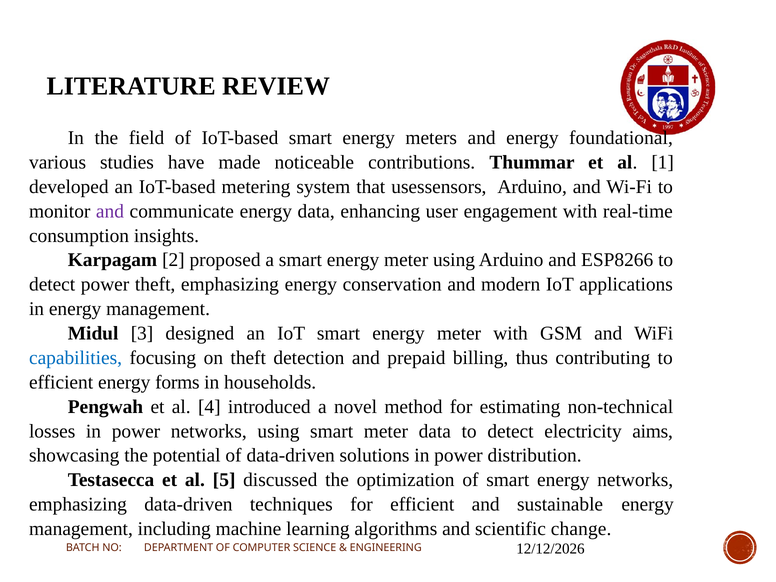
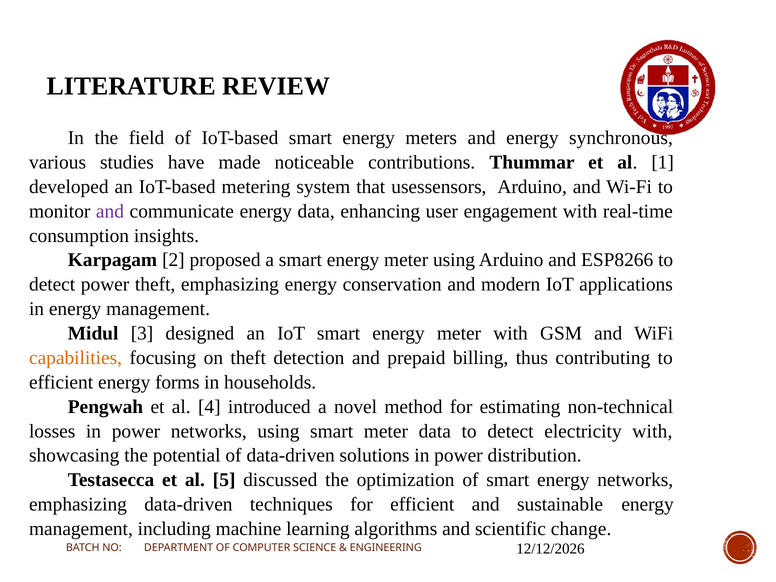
foundational: foundational -> synchronous
capabilities colour: blue -> orange
electricity aims: aims -> with
